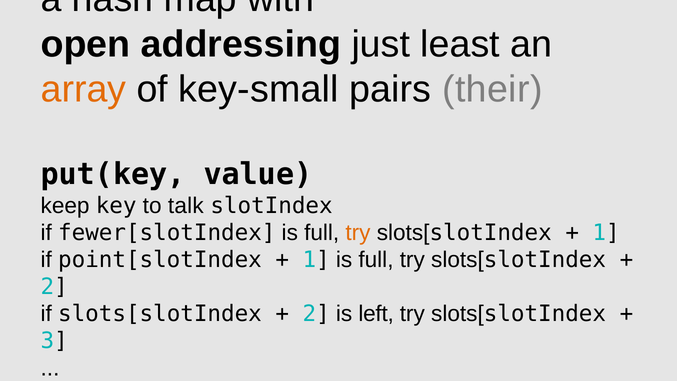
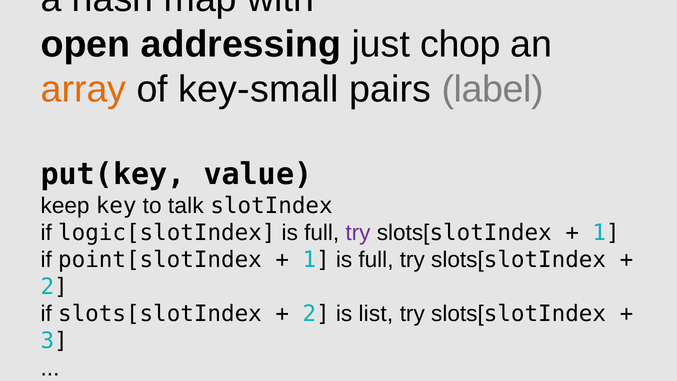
least: least -> chop
their: their -> label
fewer[slotIndex: fewer[slotIndex -> logic[slotIndex
try at (358, 233) colour: orange -> purple
left: left -> list
